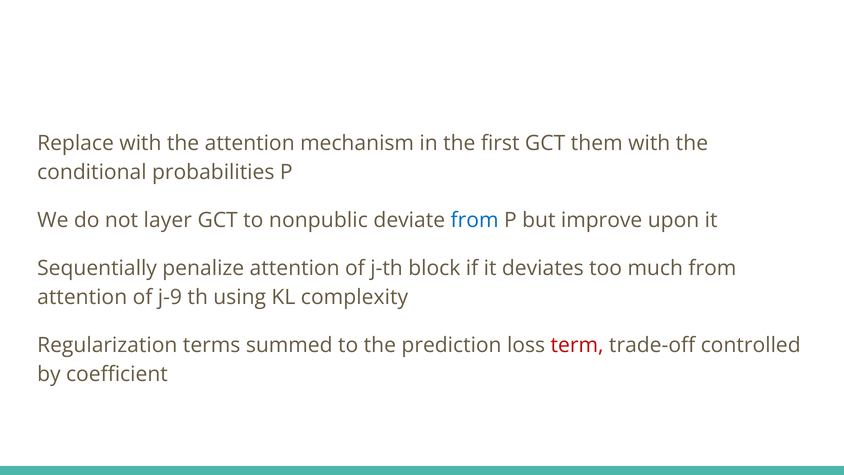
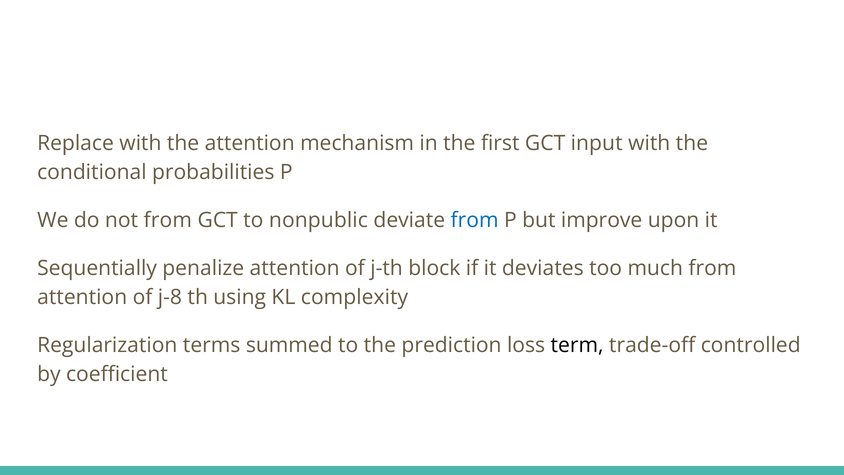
them: them -> input
not layer: layer -> from
j-9: j-9 -> j-8
term colour: red -> black
